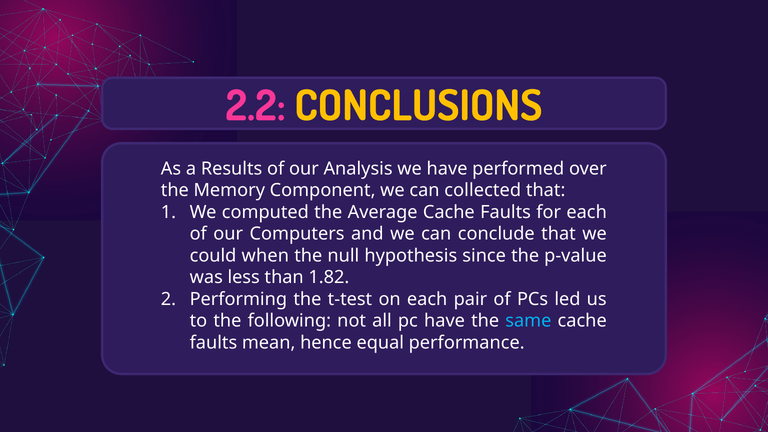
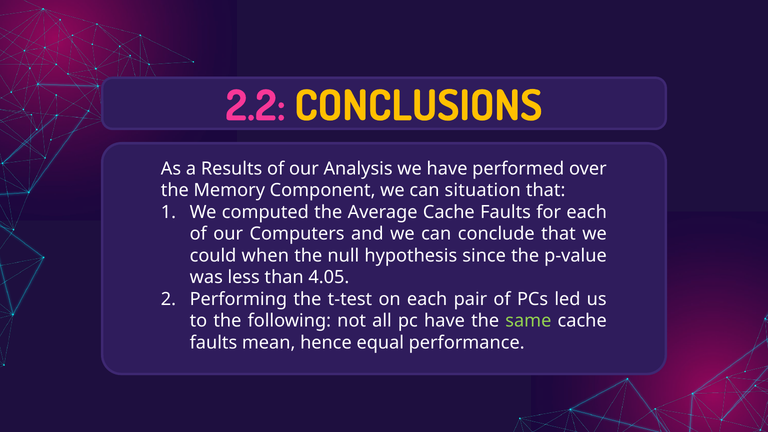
collected: collected -> situation
1.82: 1.82 -> 4.05
same colour: light blue -> light green
